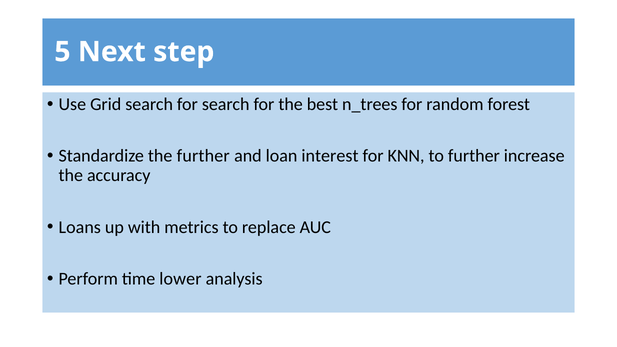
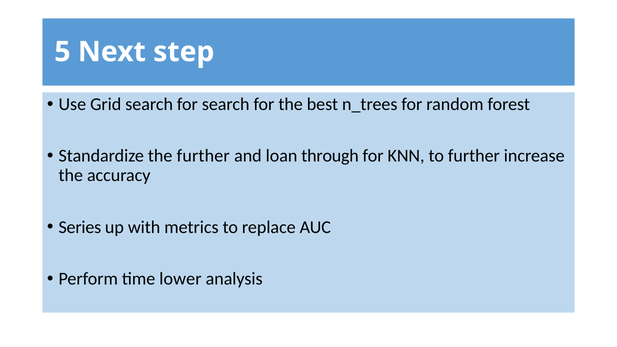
interest: interest -> through
Loans: Loans -> Series
